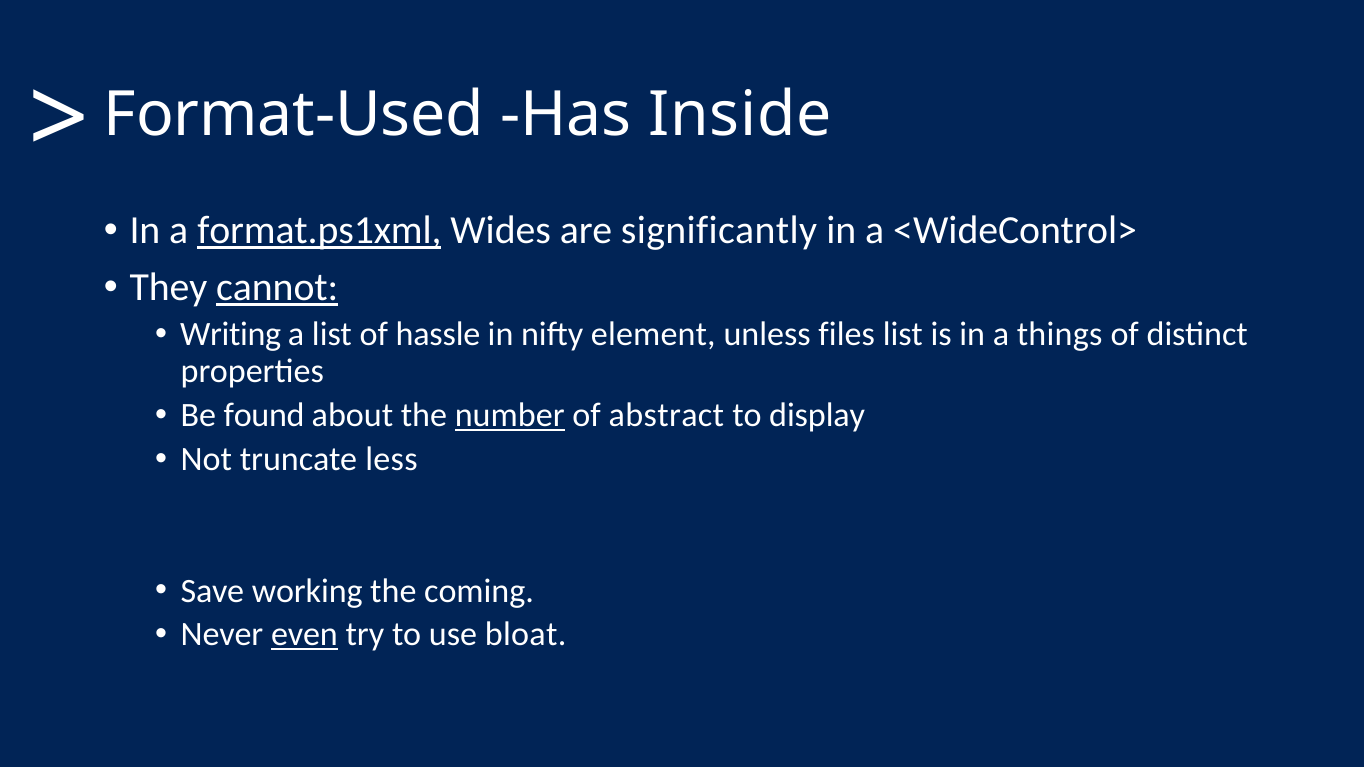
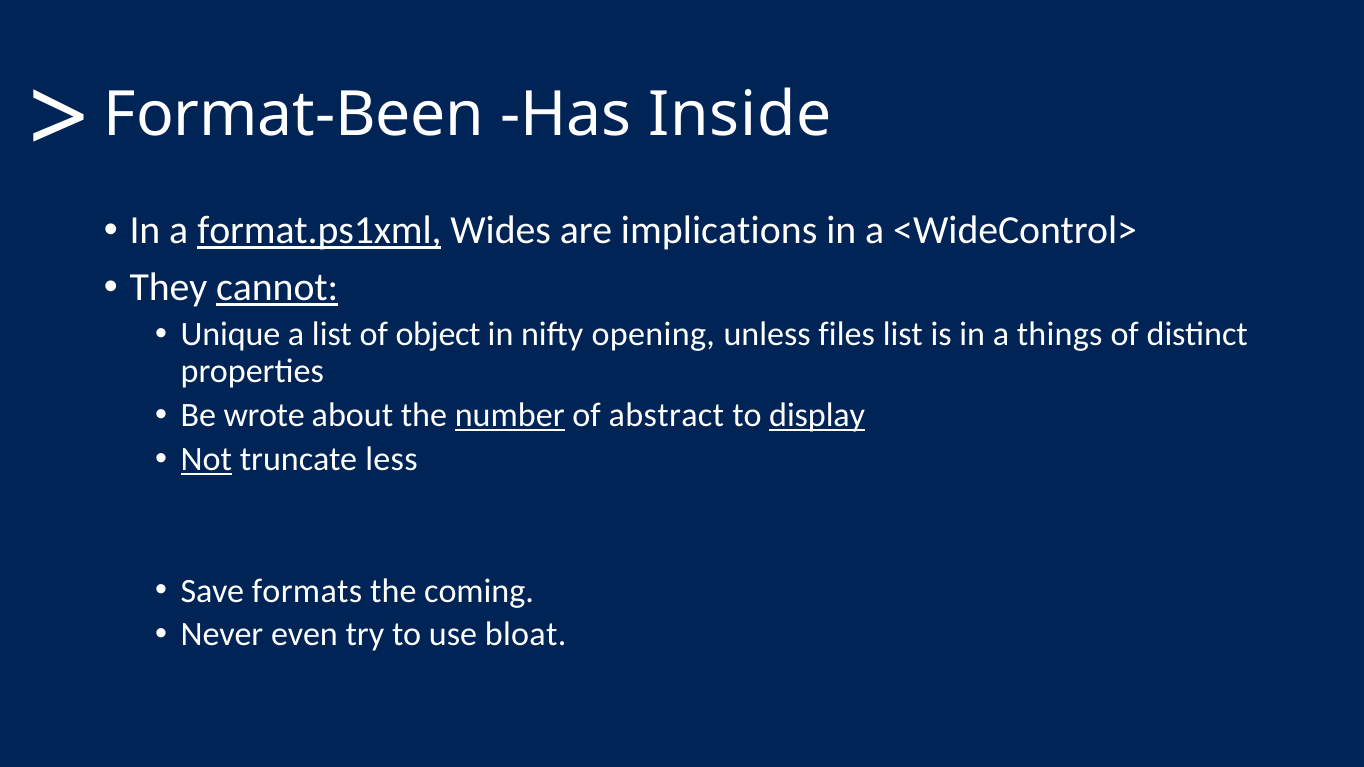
Format-Used: Format-Used -> Format-Been
significantly: significantly -> implications
Writing: Writing -> Unique
hassle: hassle -> object
element: element -> opening
found: found -> wrote
display underline: none -> present
Not underline: none -> present
working: working -> formats
even underline: present -> none
